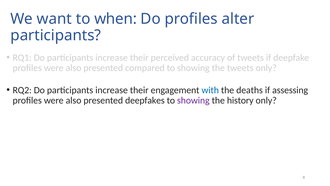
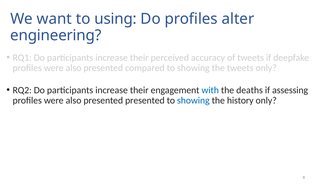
to when: when -> using
participants at (56, 35): participants -> engineering
presented deepfakes: deepfakes -> presented
showing at (193, 100) colour: purple -> blue
